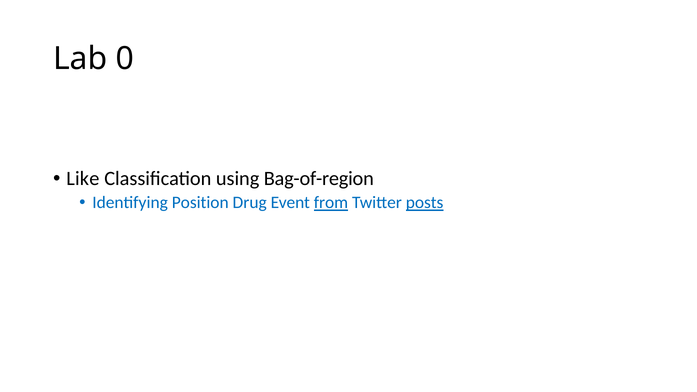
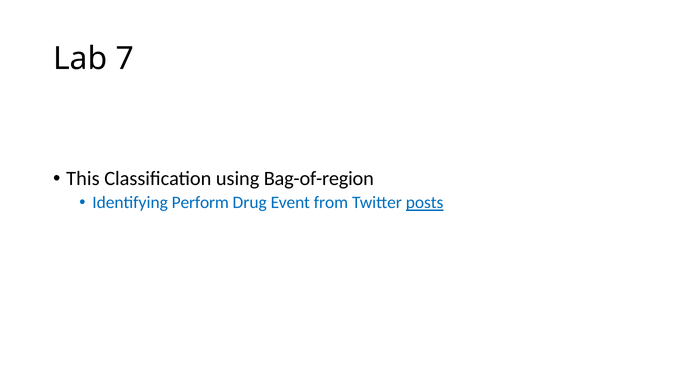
0: 0 -> 7
Like: Like -> This
Position: Position -> Perform
from underline: present -> none
